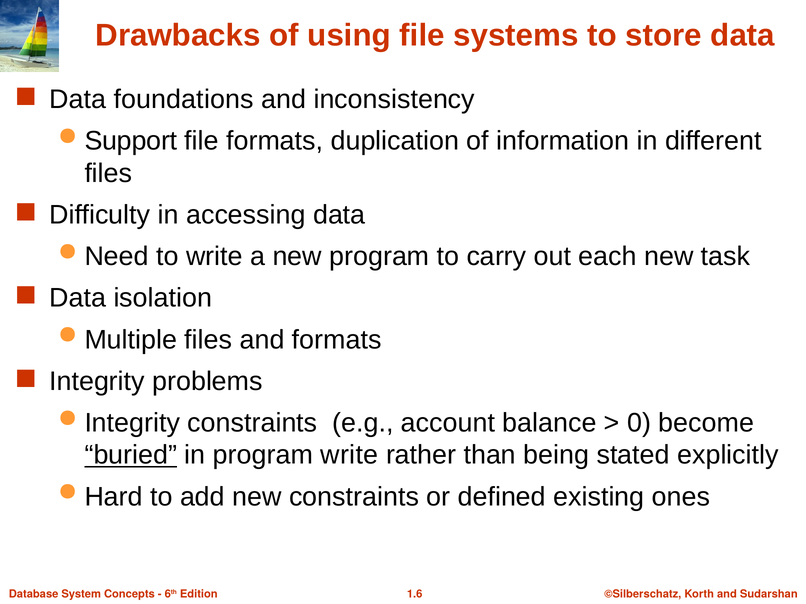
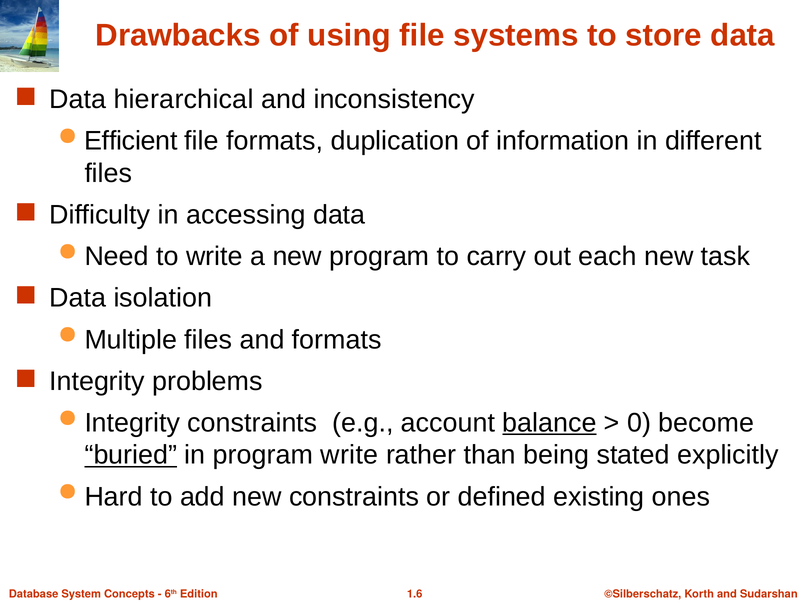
foundations: foundations -> hierarchical
Support: Support -> Efficient
balance underline: none -> present
